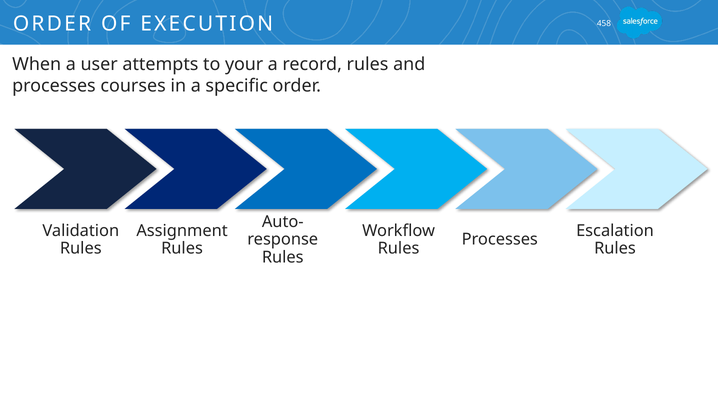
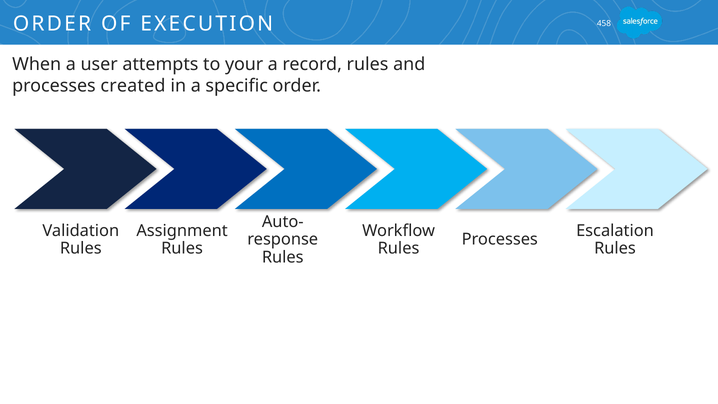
courses: courses -> created
